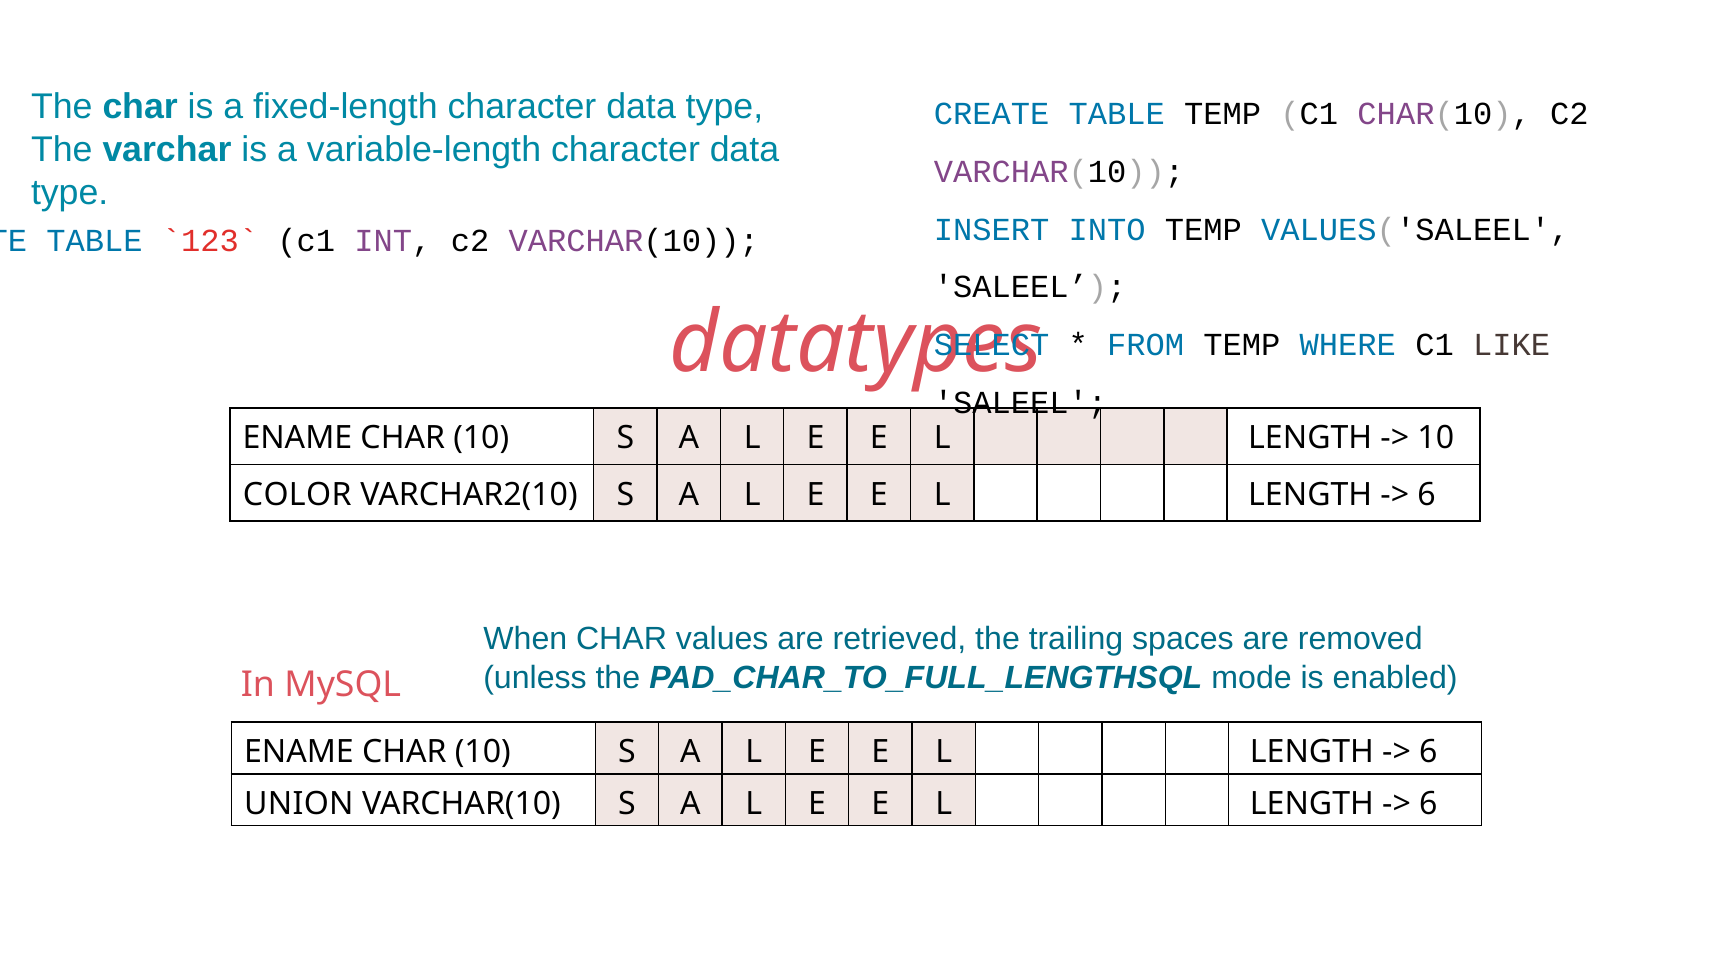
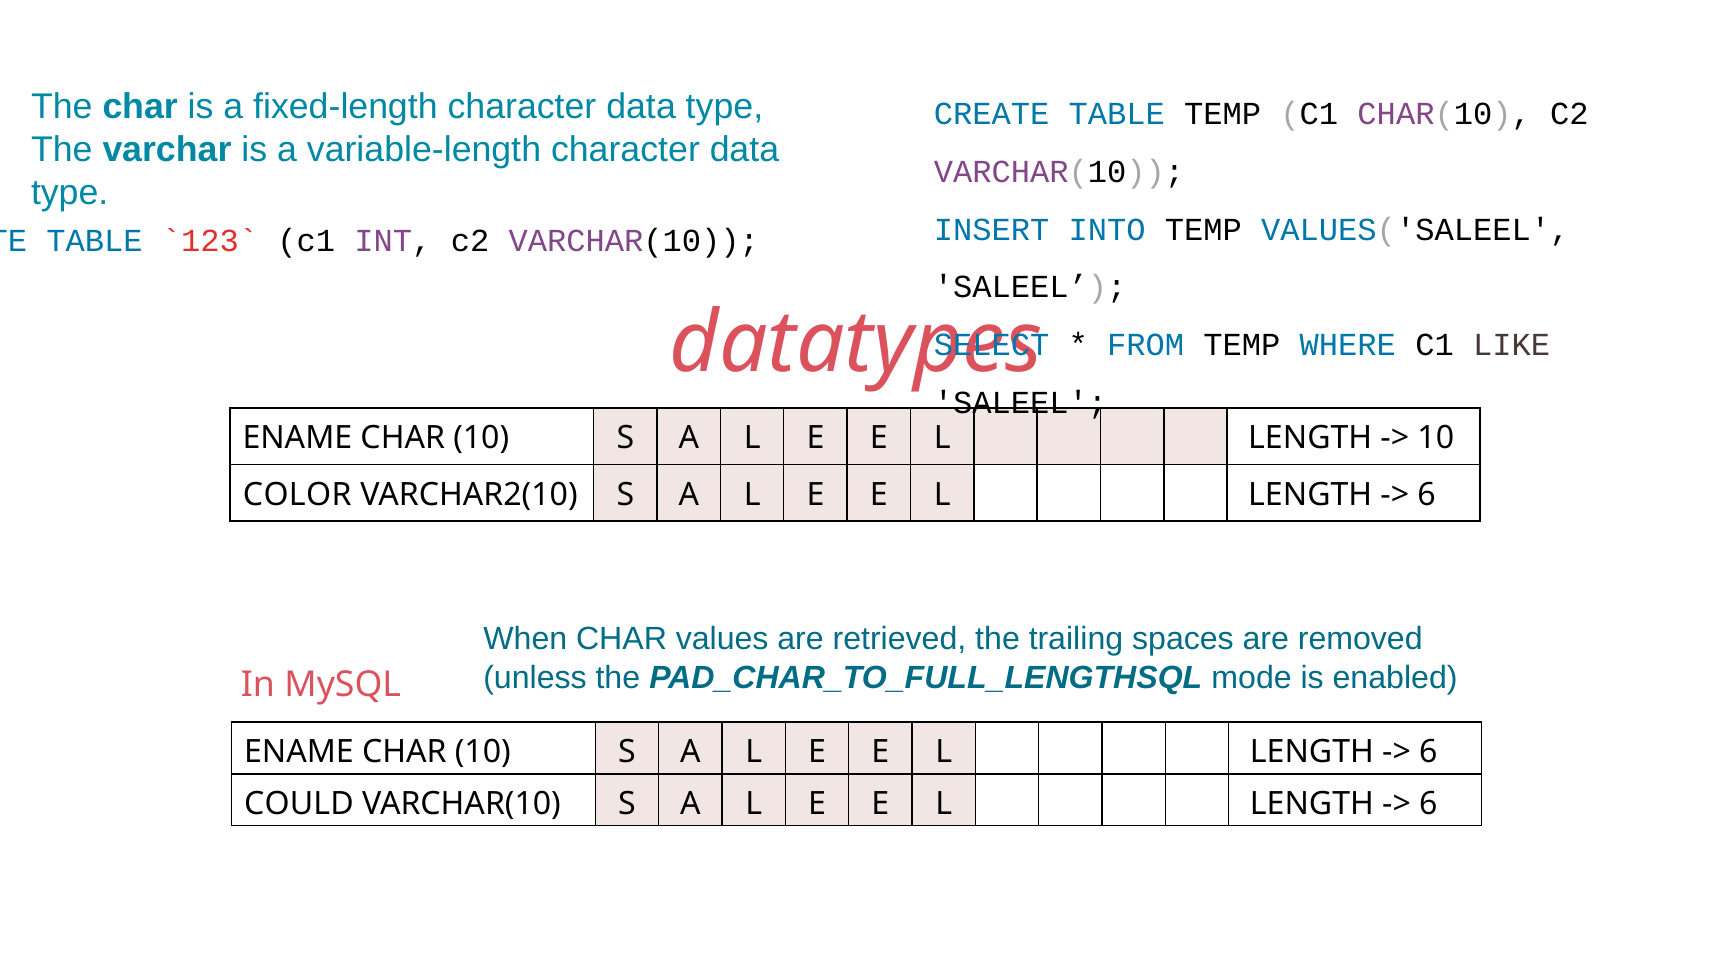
UNION: UNION -> COULD
